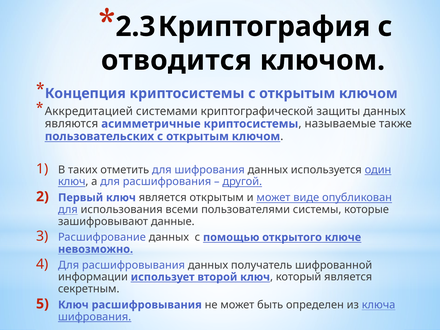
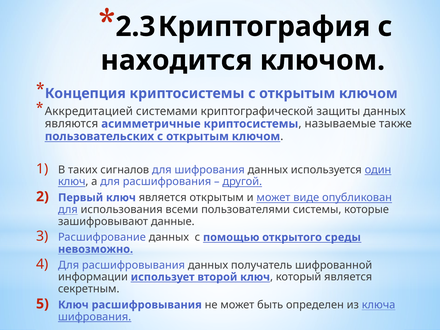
отводится: отводится -> находится
отметить: отметить -> сигналов
ключе: ключе -> среды
